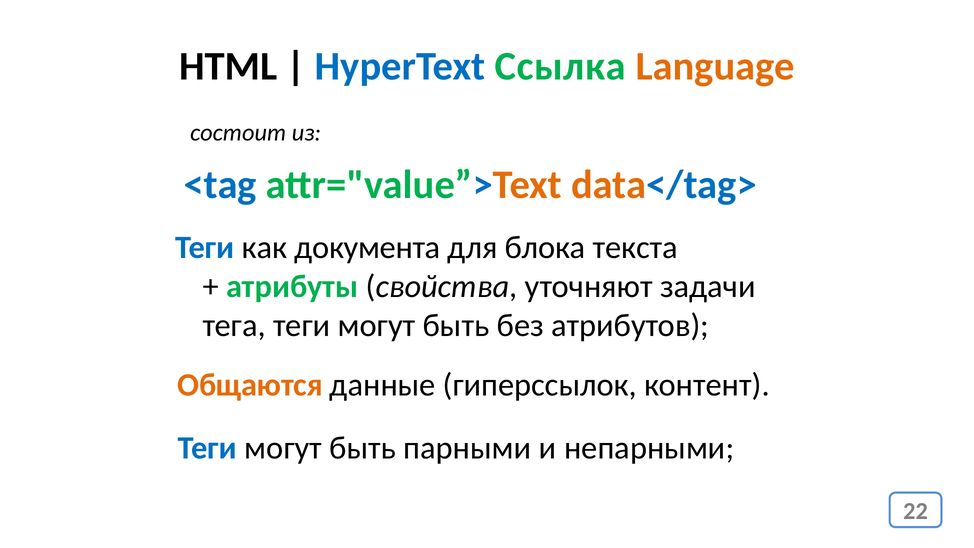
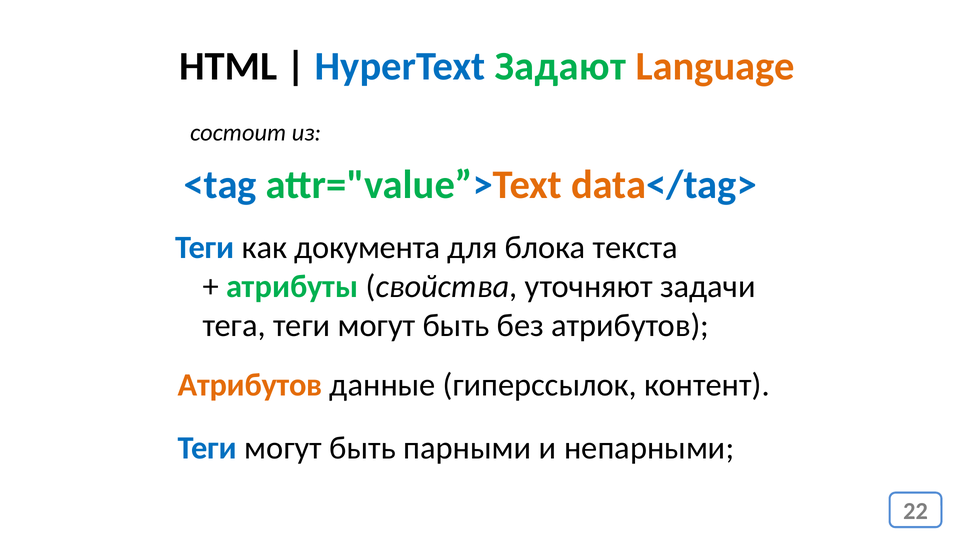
Ссылка: Ссылка -> Задают
Общаются at (250, 385): Общаются -> Атрибутов
